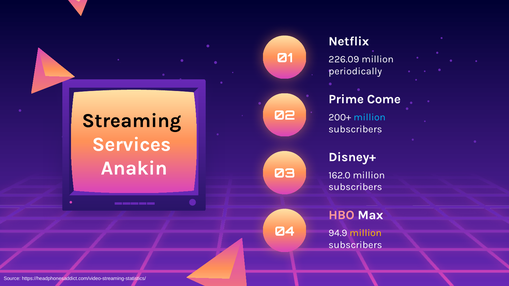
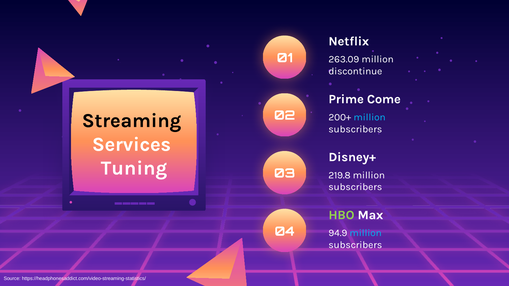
226.09: 226.09 -> 263.09
periodically: periodically -> discontinue
Anakin: Anakin -> Tuning
162.0: 162.0 -> 219.8
HBO colour: pink -> light green
million at (366, 233) colour: yellow -> light blue
